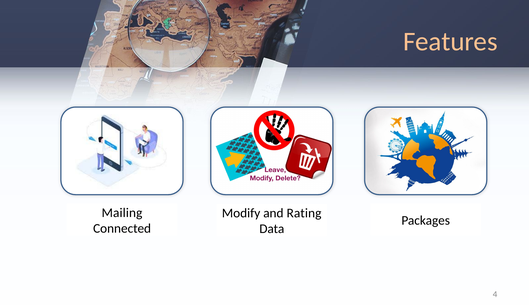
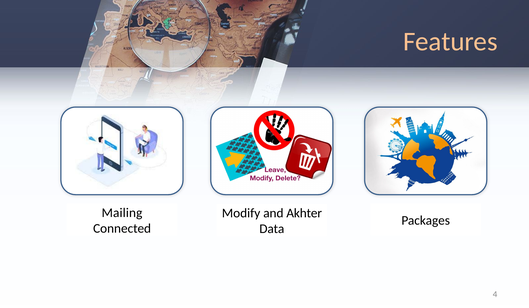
Rating: Rating -> Akhter
